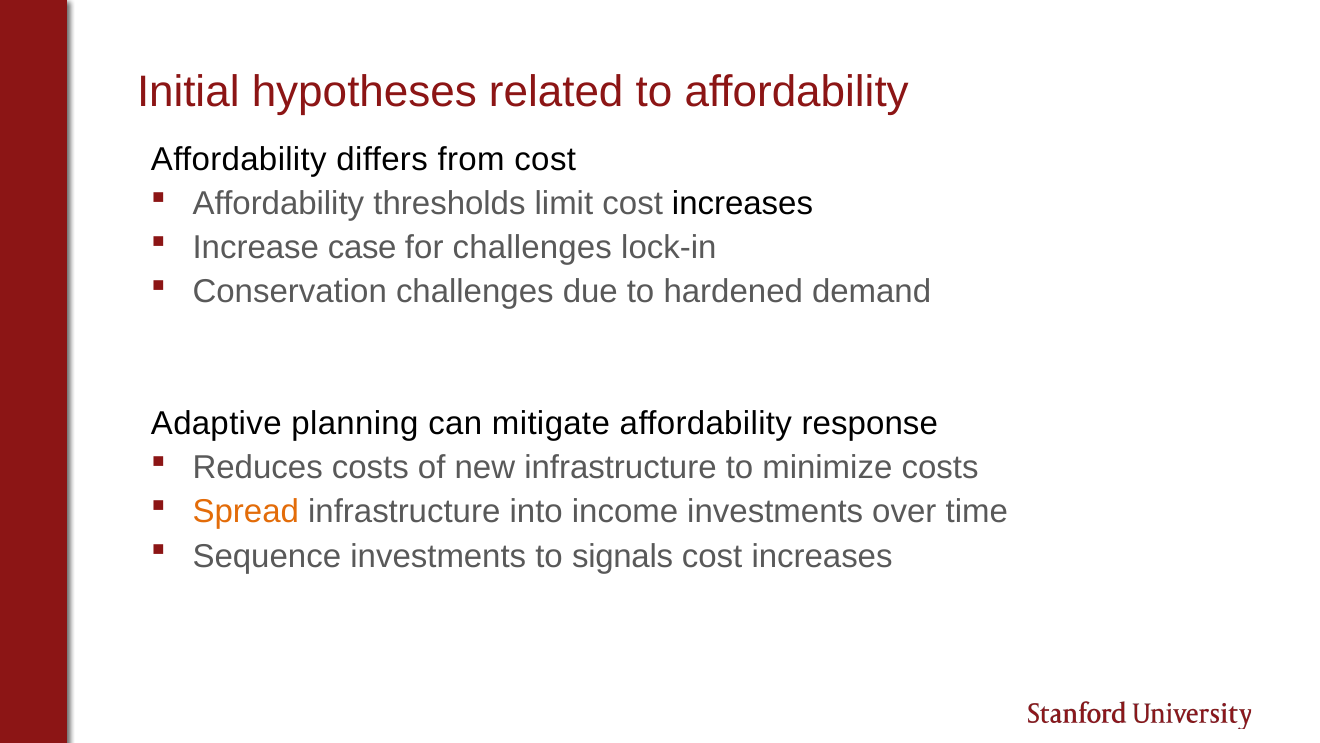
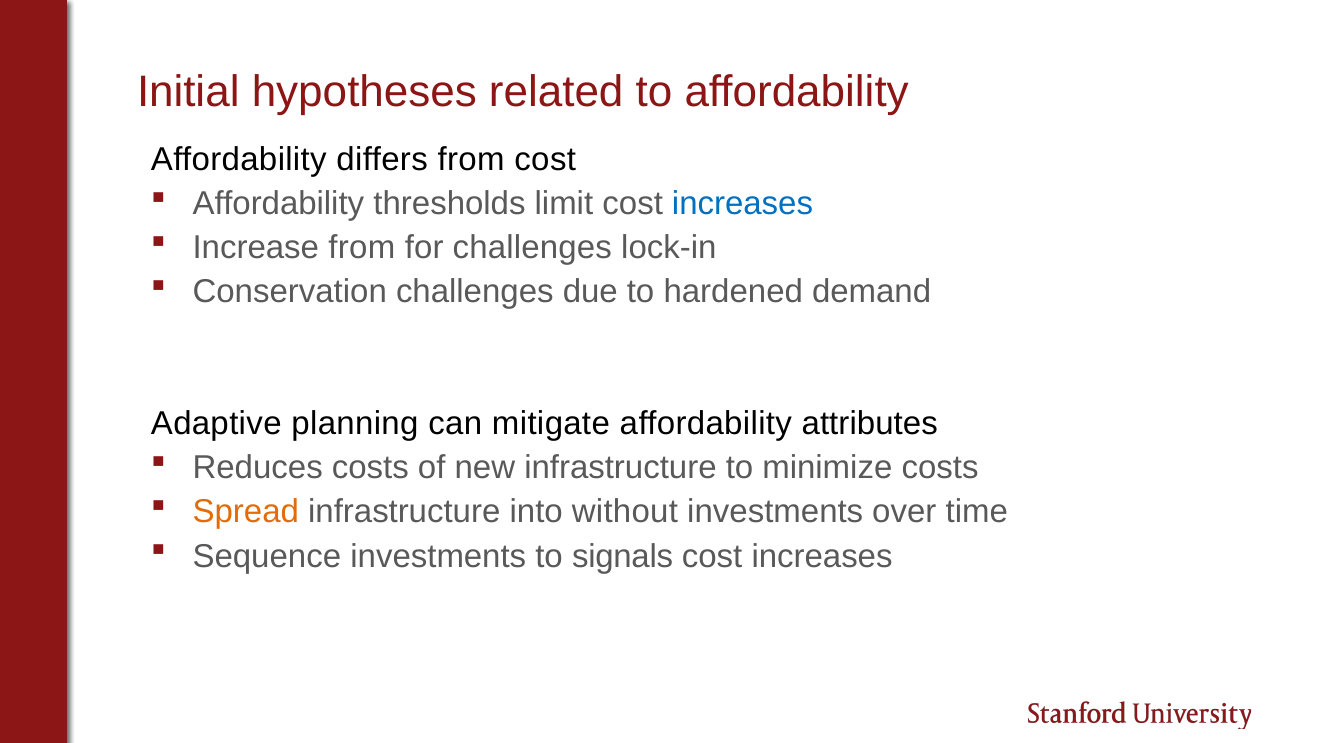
increases at (743, 204) colour: black -> blue
Increase case: case -> from
response: response -> attributes
income: income -> without
